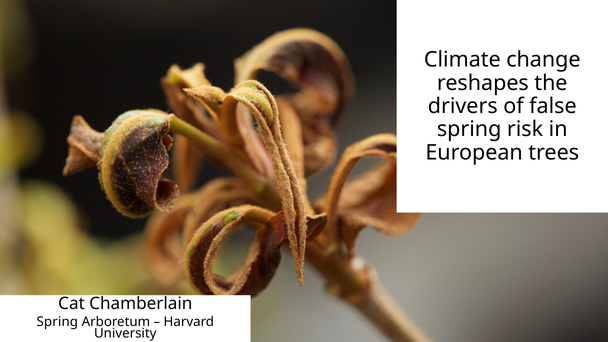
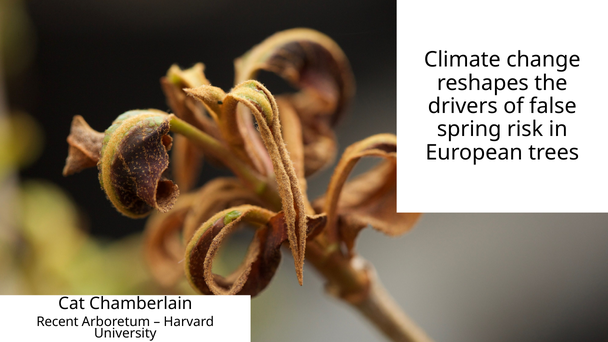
Spring at (57, 322): Spring -> Recent
